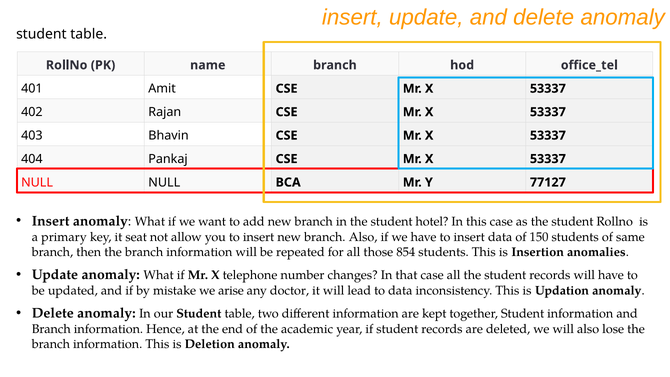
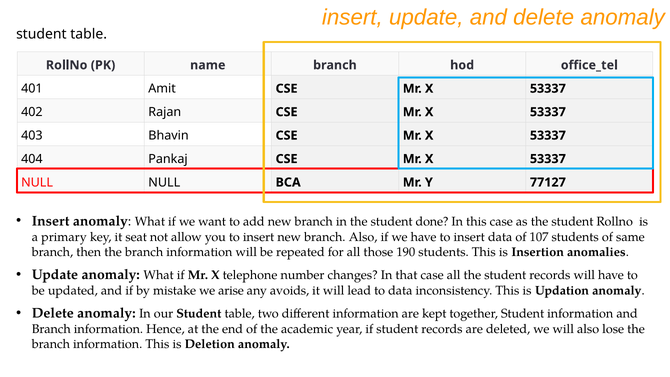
hotel: hotel -> done
150: 150 -> 107
854: 854 -> 190
doctor: doctor -> avoids
